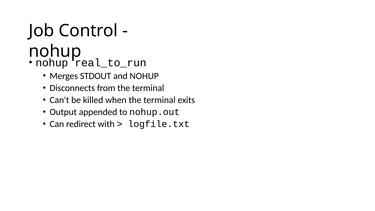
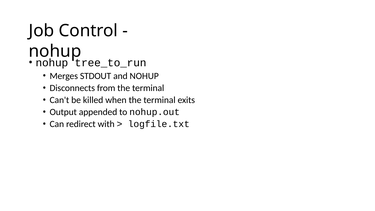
real_to_run: real_to_run -> tree_to_run
